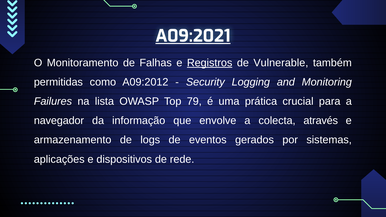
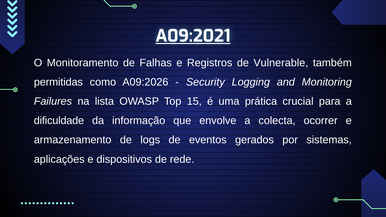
Registros underline: present -> none
A09:2012: A09:2012 -> A09:2026
79: 79 -> 15
navegador: navegador -> dificuldade
através: através -> ocorrer
